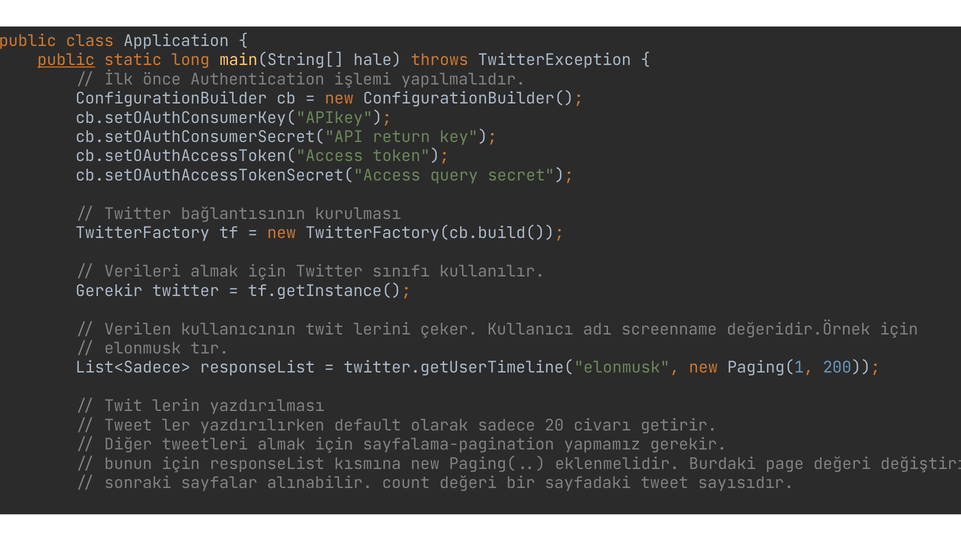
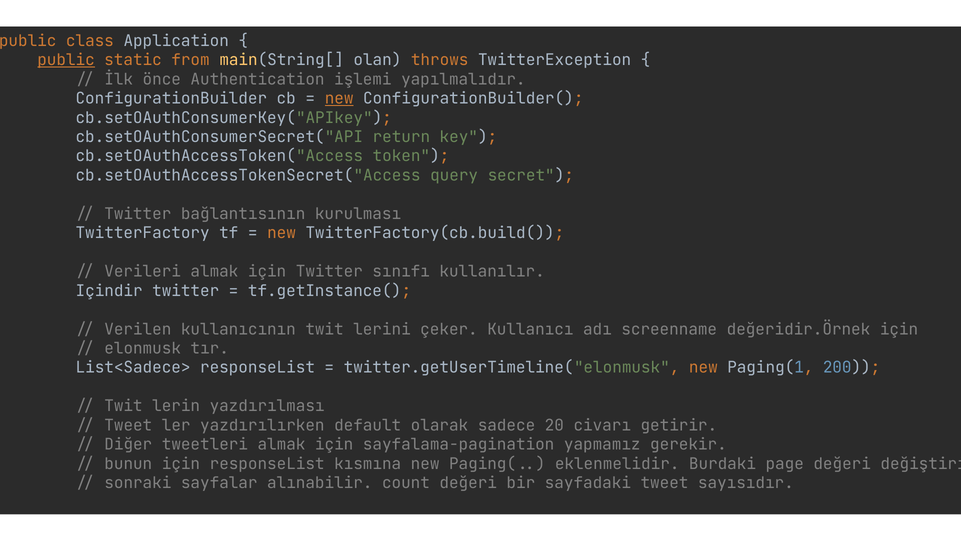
long: long -> from
hale: hale -> olan
new at (339, 98) underline: none -> present
Gerekir at (109, 291): Gerekir -> Içindir
